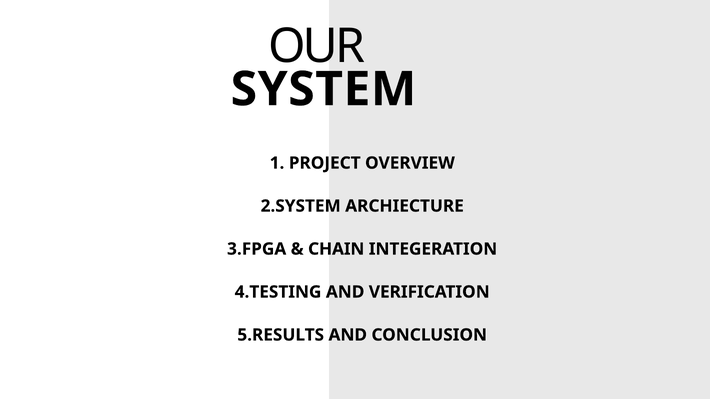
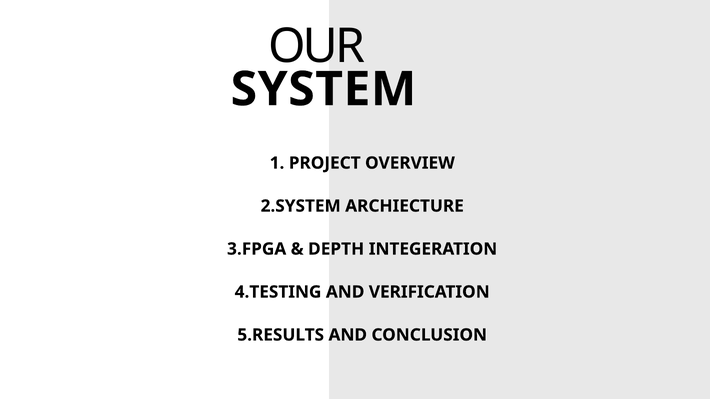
CHAIN: CHAIN -> DEPTH
